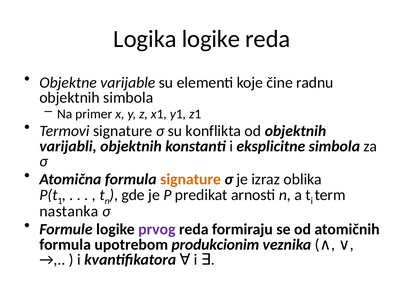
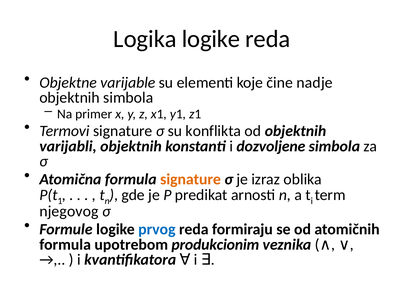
radnu: radnu -> nadje
eksplicitne: eksplicitne -> dozvoljene
nastanka: nastanka -> njegovog
prvog colour: purple -> blue
